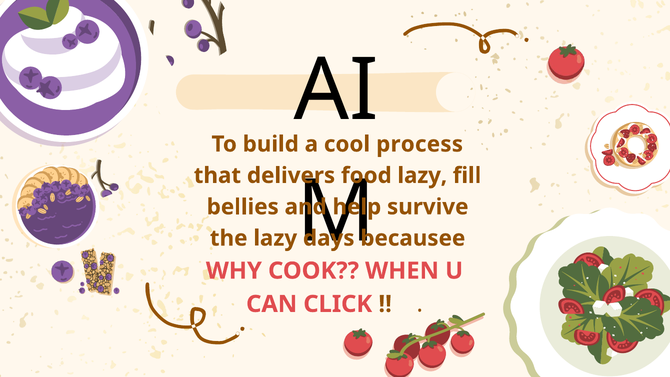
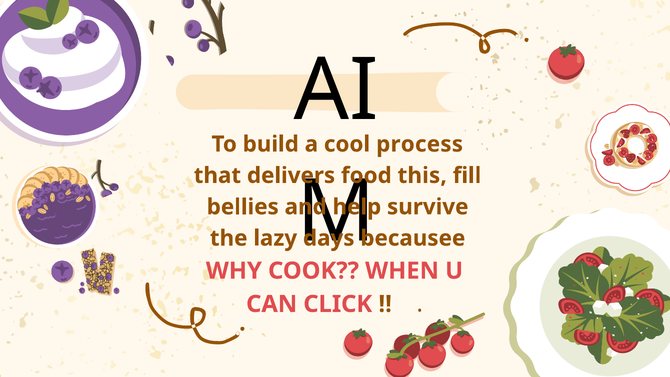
food lazy: lazy -> this
